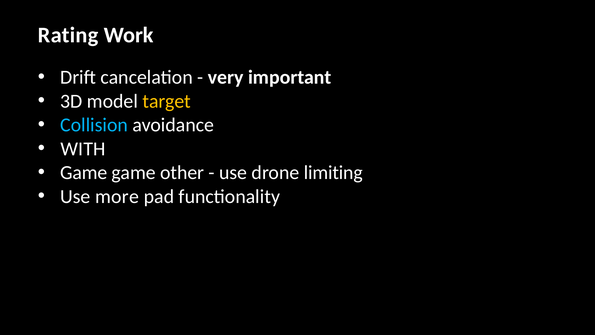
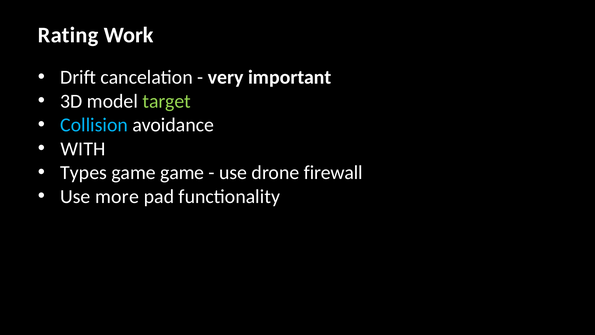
target colour: yellow -> light green
Game at (84, 172): Game -> Types
game other: other -> game
limiting: limiting -> firewall
